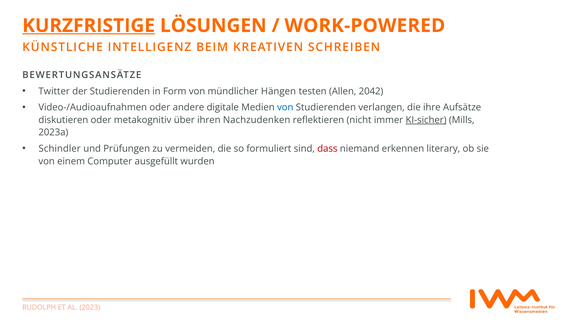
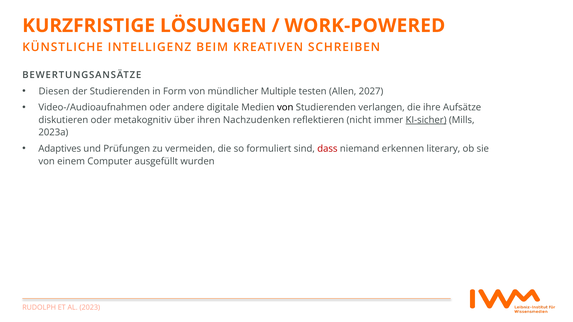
KURZFRISTIGE underline: present -> none
Twitter: Twitter -> Diesen
Hängen: Hängen -> Multiple
2042: 2042 -> 2027
von at (285, 108) colour: blue -> black
Schindler: Schindler -> Adaptives
